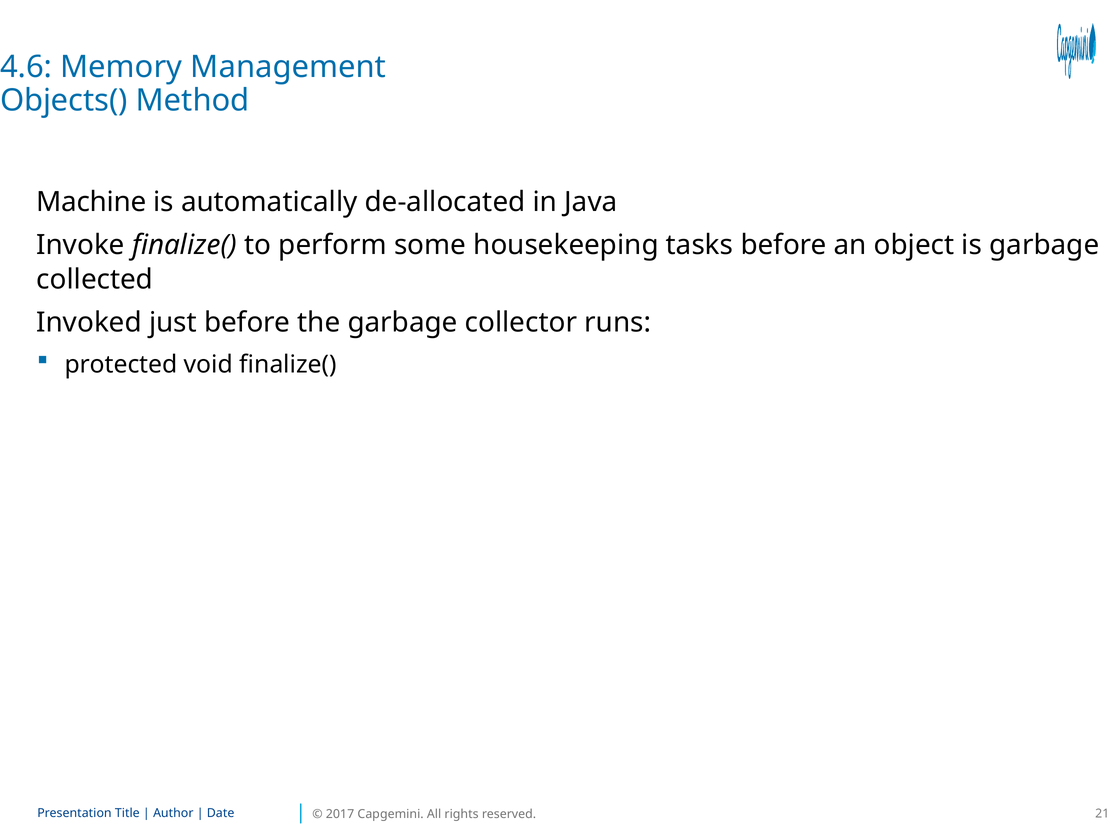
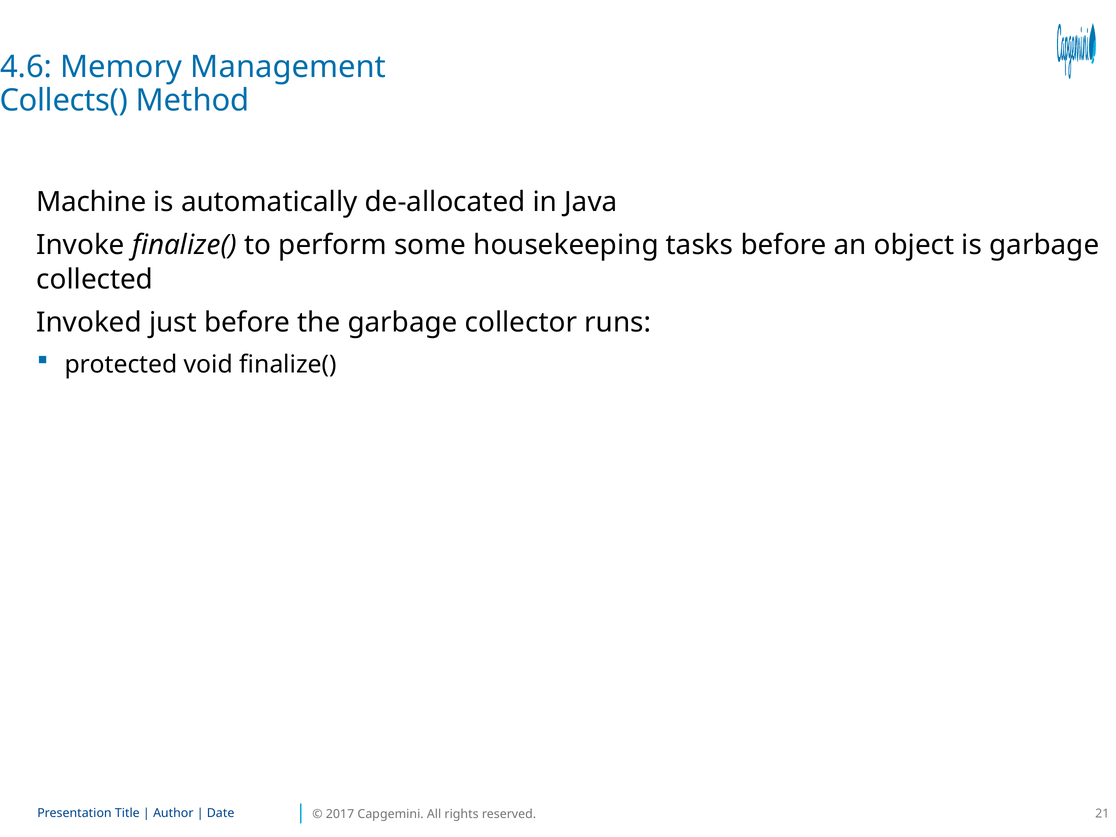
Objects(: Objects( -> Collects(
